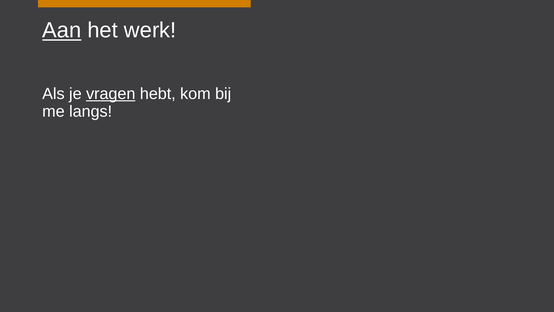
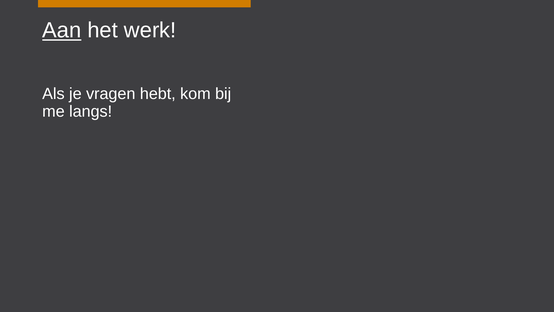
vragen underline: present -> none
